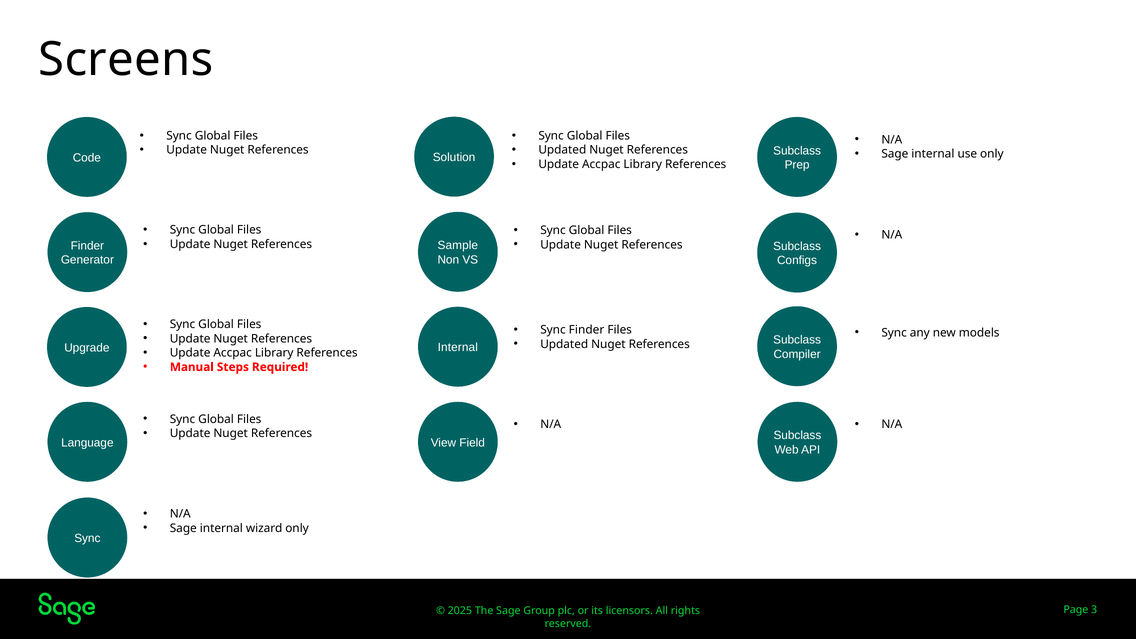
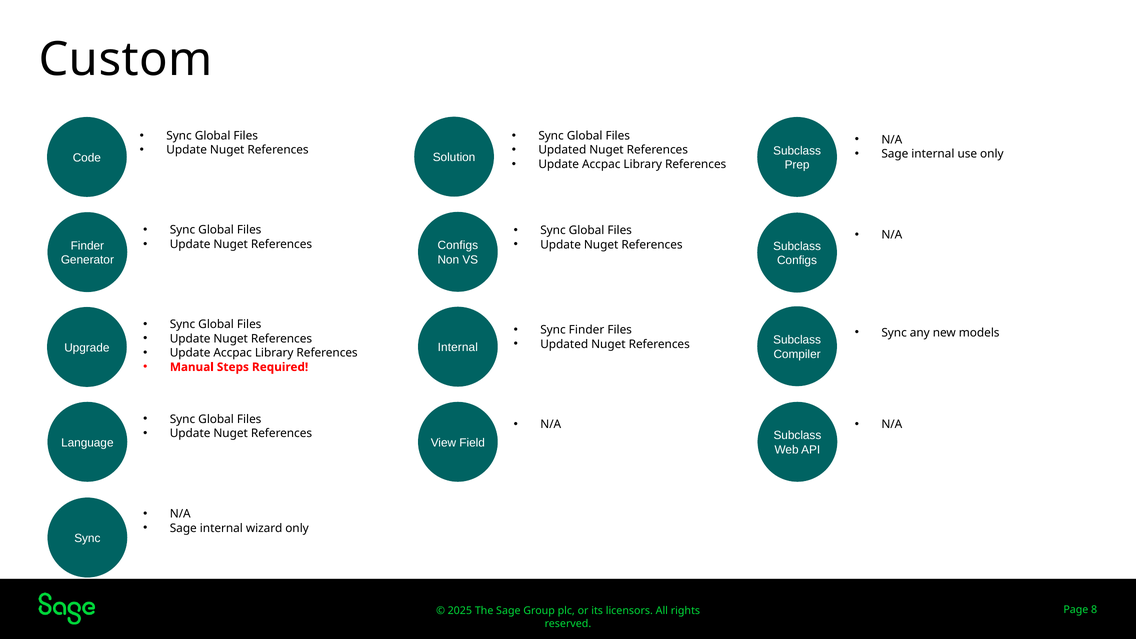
Screens: Screens -> Custom
Sample at (458, 246): Sample -> Configs
3: 3 -> 8
